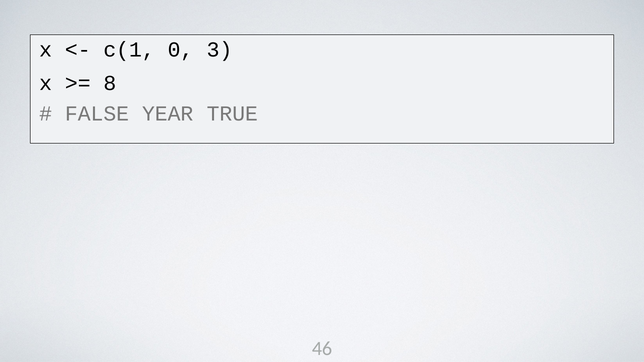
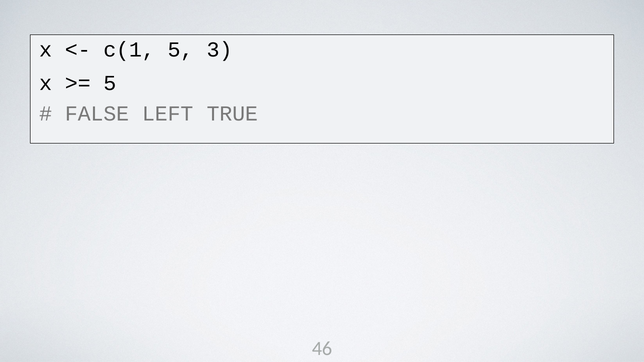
c(1 0: 0 -> 5
8 at (110, 83): 8 -> 5
YEAR: YEAR -> LEFT
